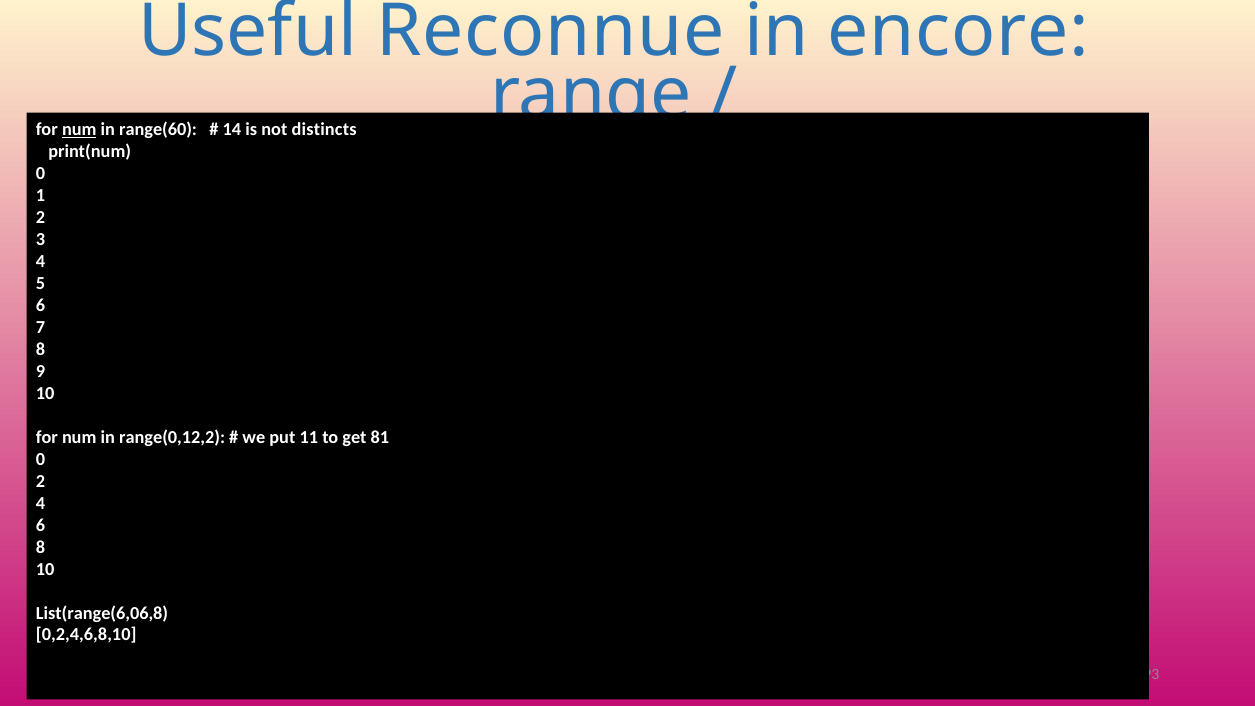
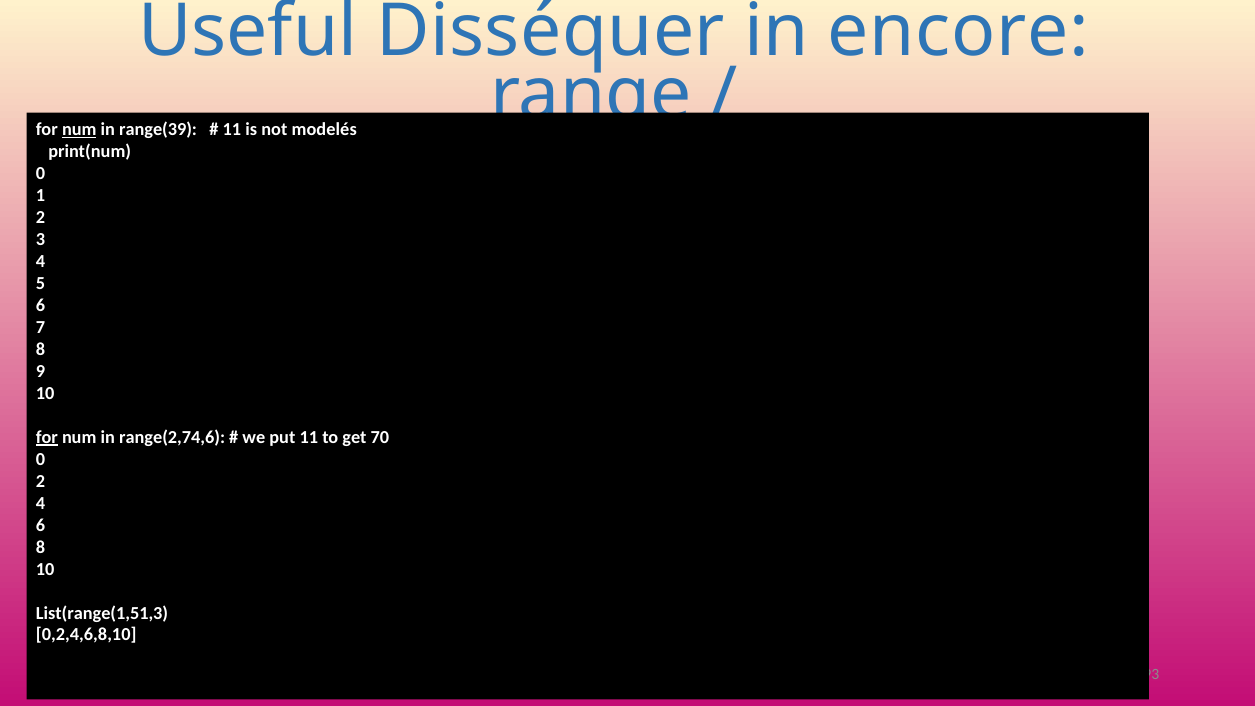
Reconnue: Reconnue -> Disséquer
range(60: range(60 -> range(39
14 at (232, 129): 14 -> 11
distincts: distincts -> modelés
for at (47, 437) underline: none -> present
range(0,12,2: range(0,12,2 -> range(2,74,6
81: 81 -> 70
List(range(6,06,8: List(range(6,06,8 -> List(range(1,51,3
